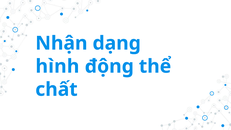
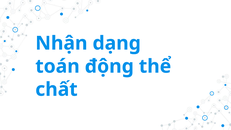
hình: hình -> toán
